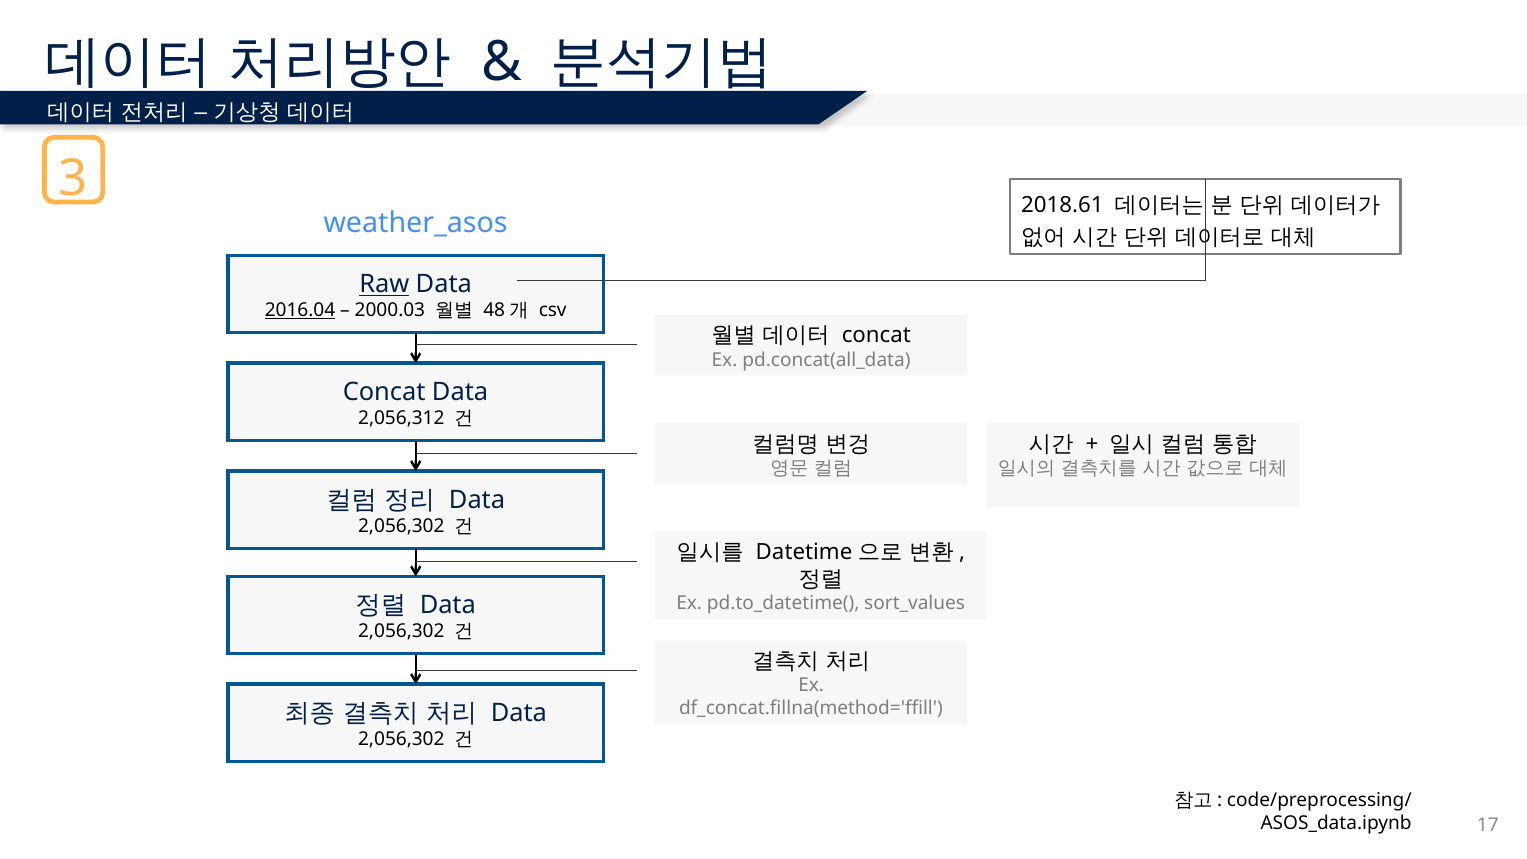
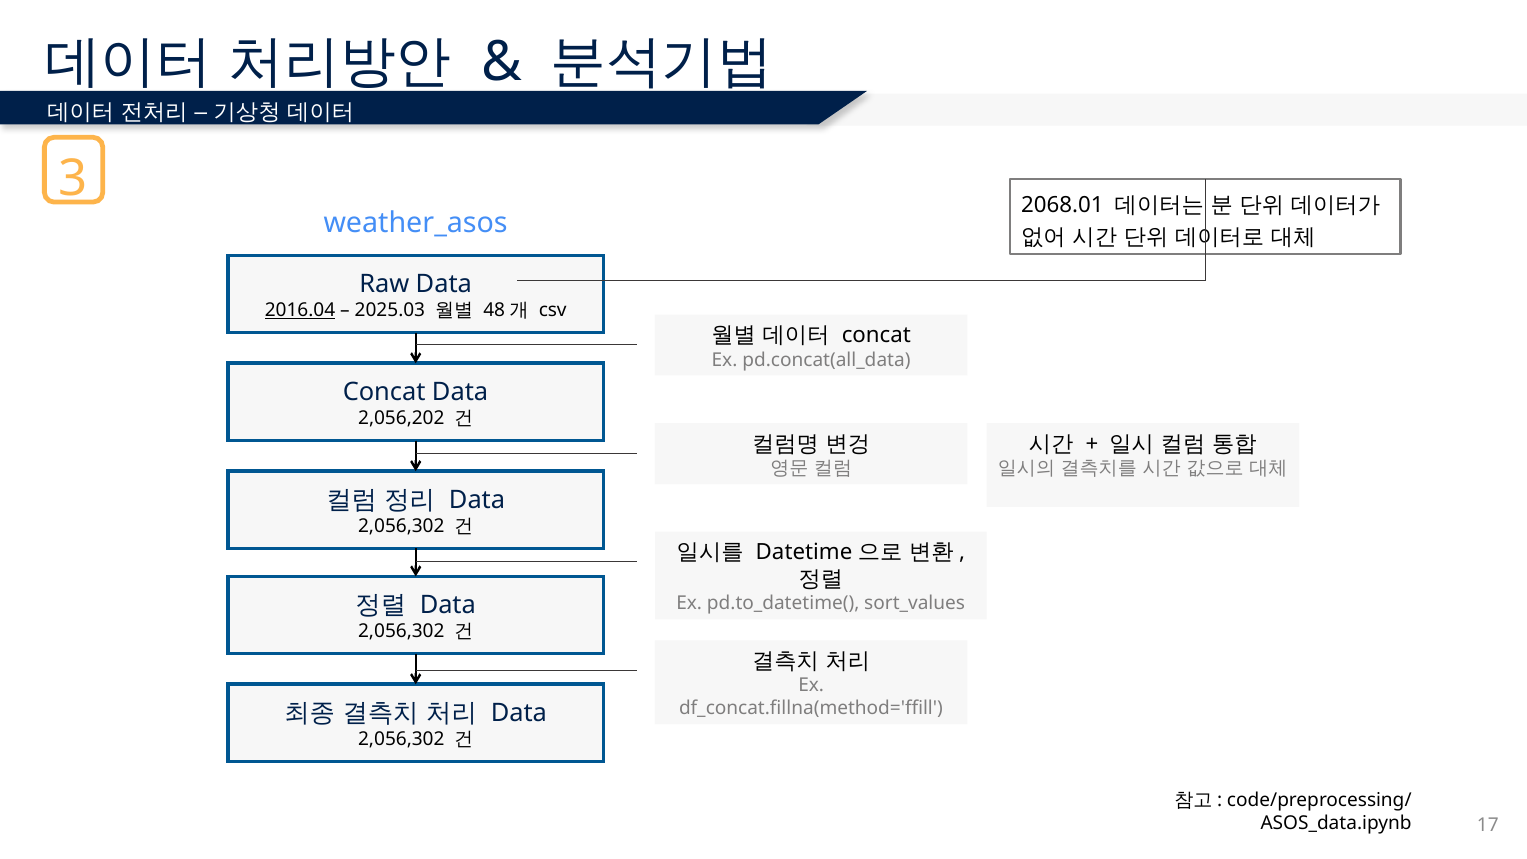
2018.61: 2018.61 -> 2068.01
Raw underline: present -> none
2000.03: 2000.03 -> 2025.03
2,056,312: 2,056,312 -> 2,056,202
